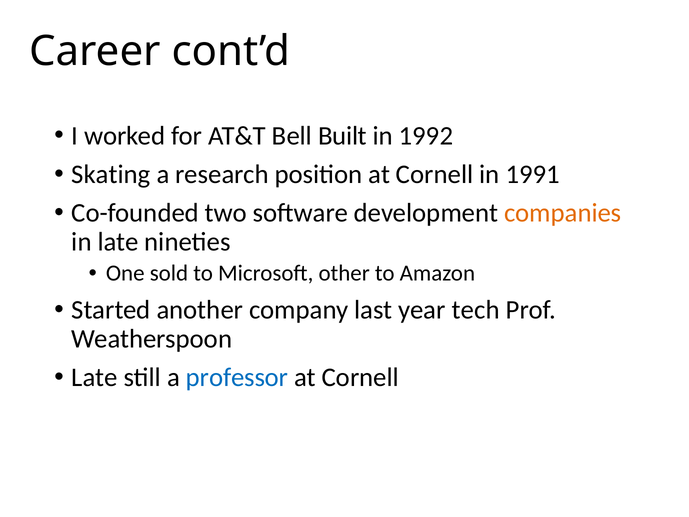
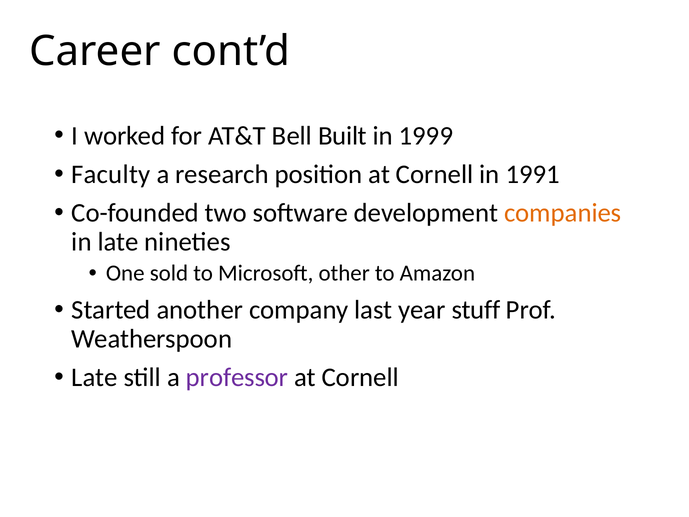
1992: 1992 -> 1999
Skating: Skating -> Faculty
tech: tech -> stuff
professor colour: blue -> purple
